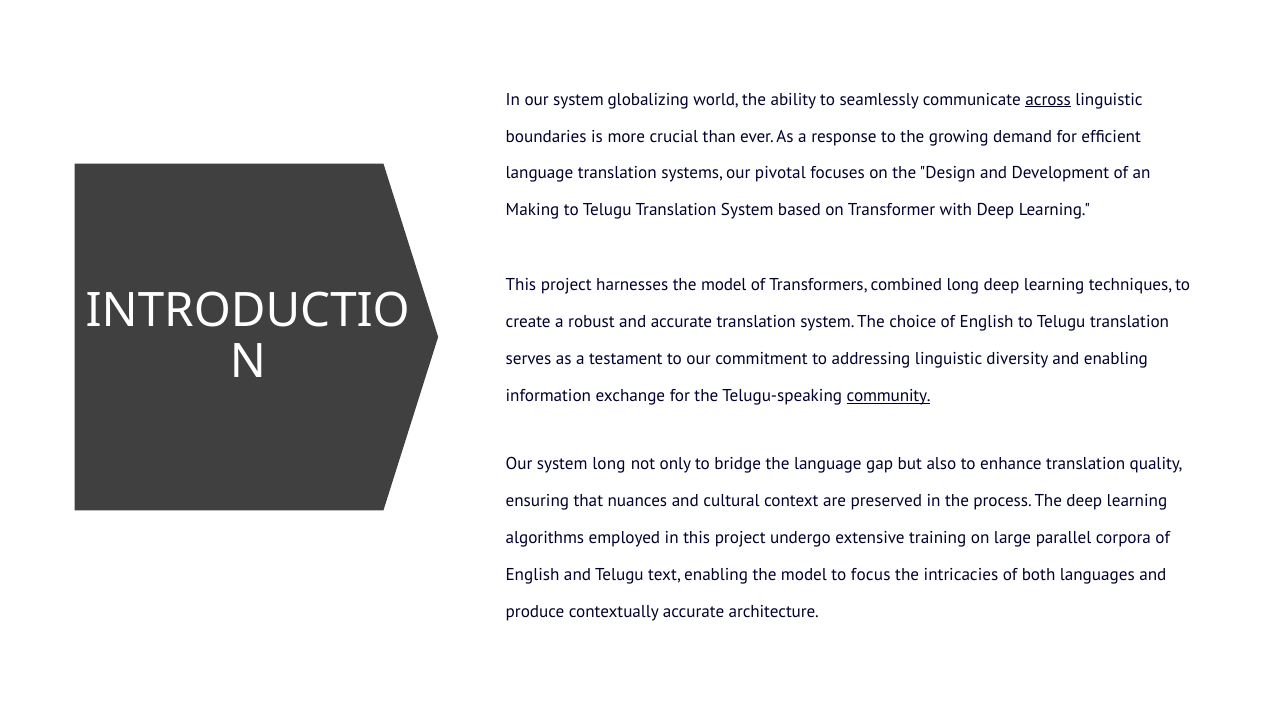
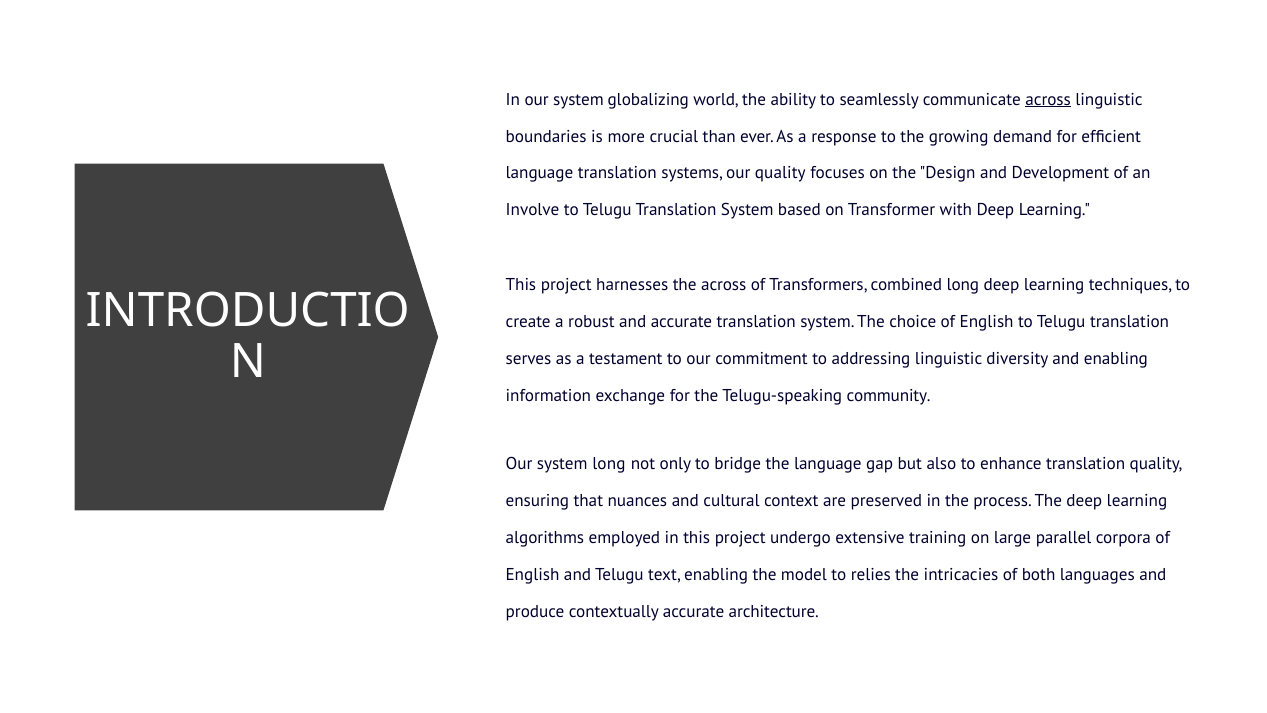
our pivotal: pivotal -> quality
Making: Making -> Involve
harnesses the model: model -> across
community underline: present -> none
focus: focus -> relies
